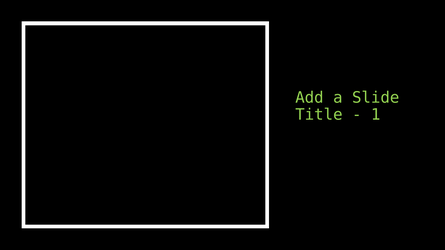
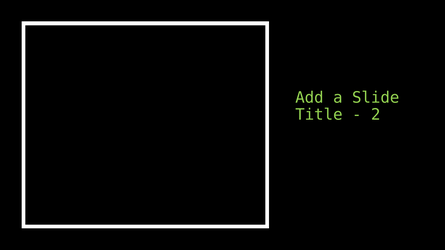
1: 1 -> 2
